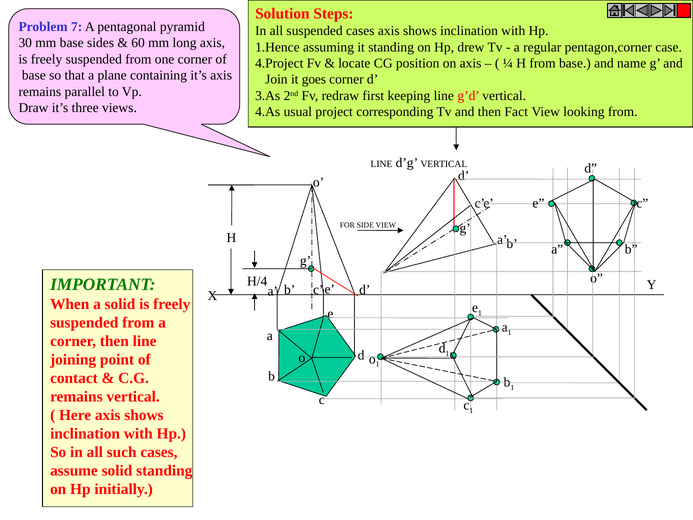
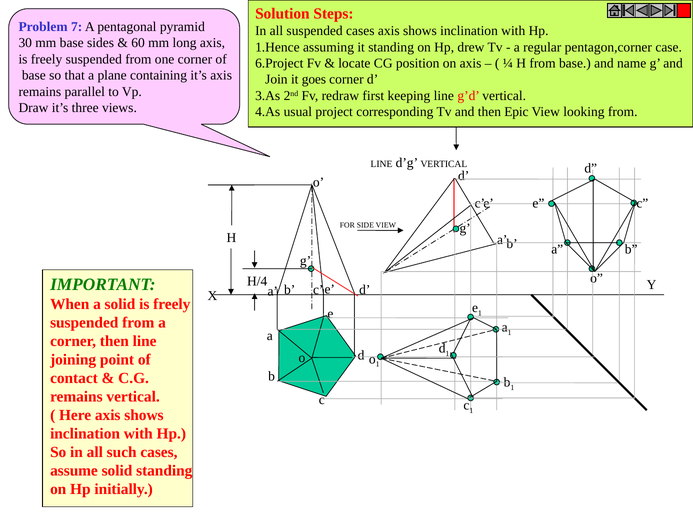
4.Project: 4.Project -> 6.Project
Fact: Fact -> Epic
